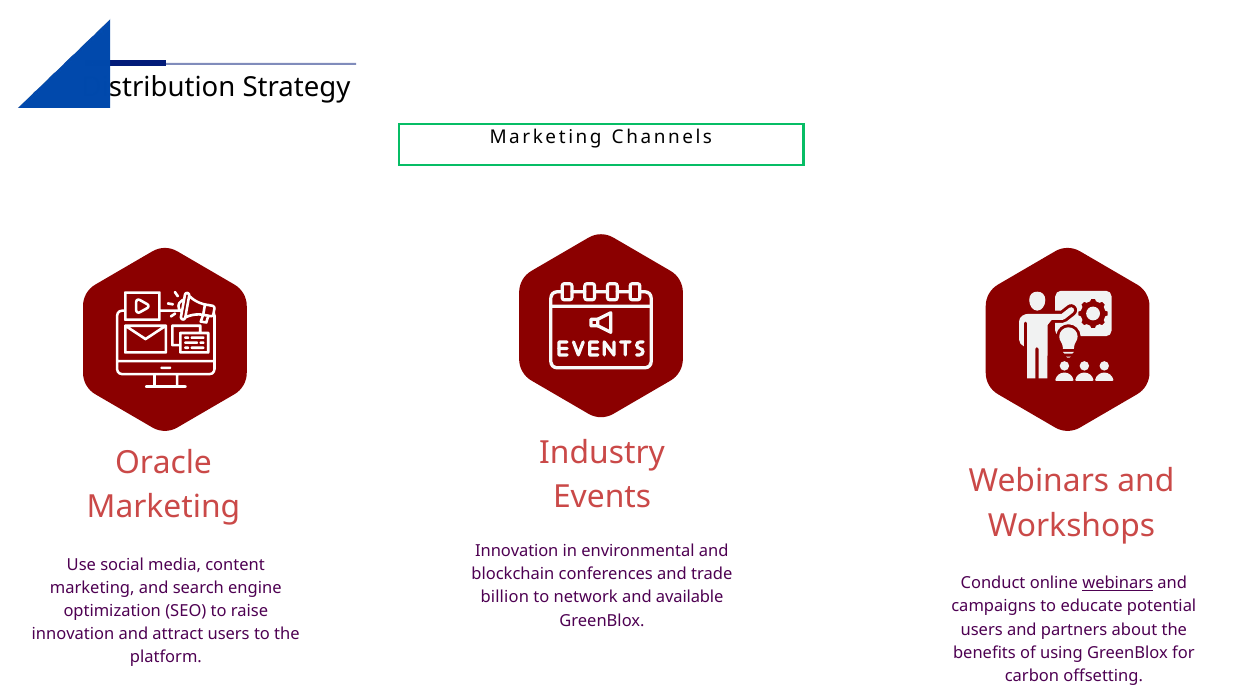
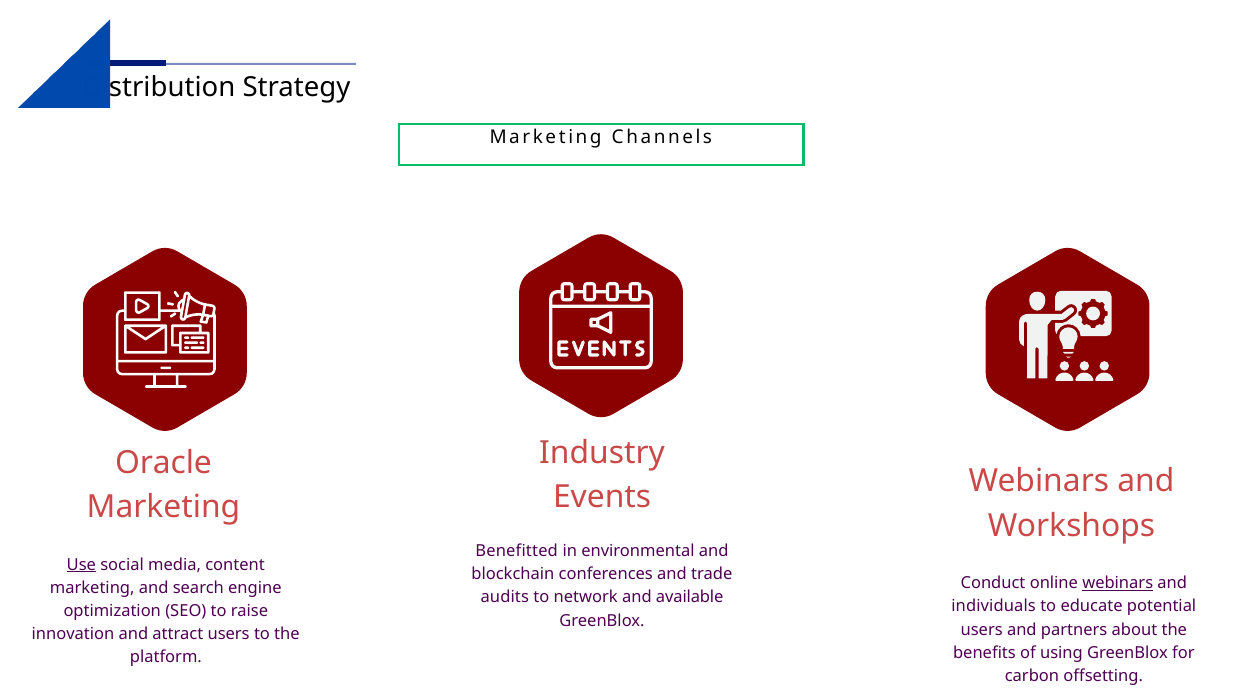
Innovation at (517, 551): Innovation -> Benefitted
Use underline: none -> present
billion: billion -> audits
campaigns: campaigns -> individuals
